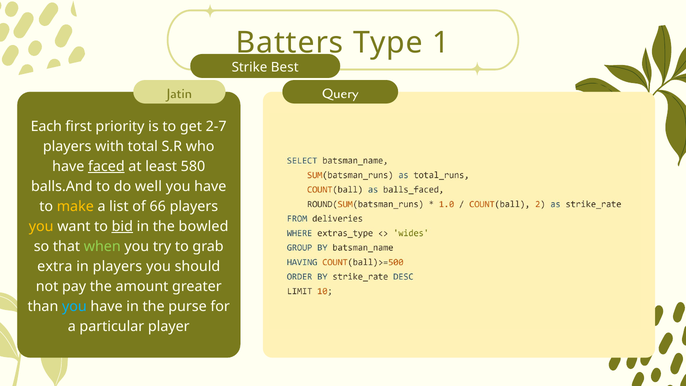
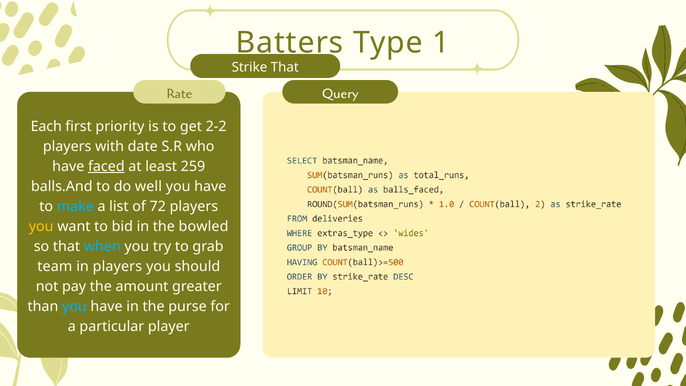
Strike Best: Best -> That
Jatin: Jatin -> Rate
2-7: 2-7 -> 2-2
total: total -> date
580: 580 -> 259
make colour: yellow -> light blue
66: 66 -> 72
bid underline: present -> none
when colour: light green -> light blue
extra: extra -> team
